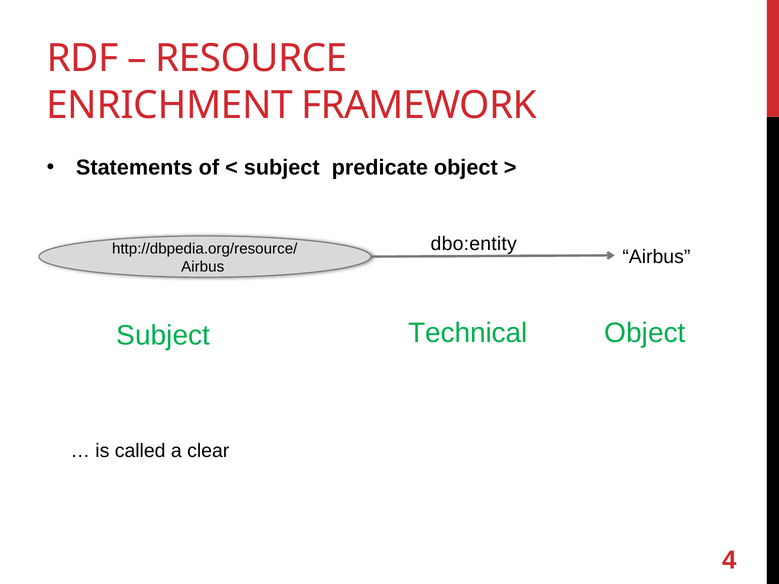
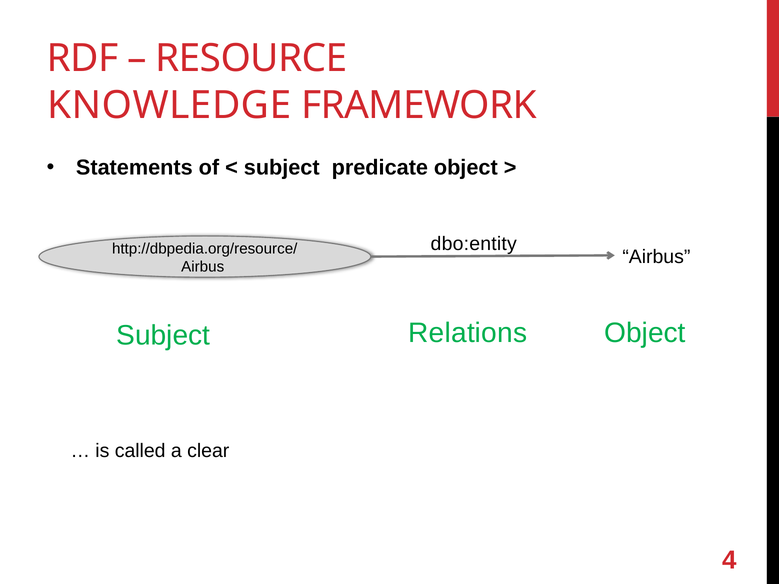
ENRICHMENT: ENRICHMENT -> KNOWLEDGE
Technical: Technical -> Relations
